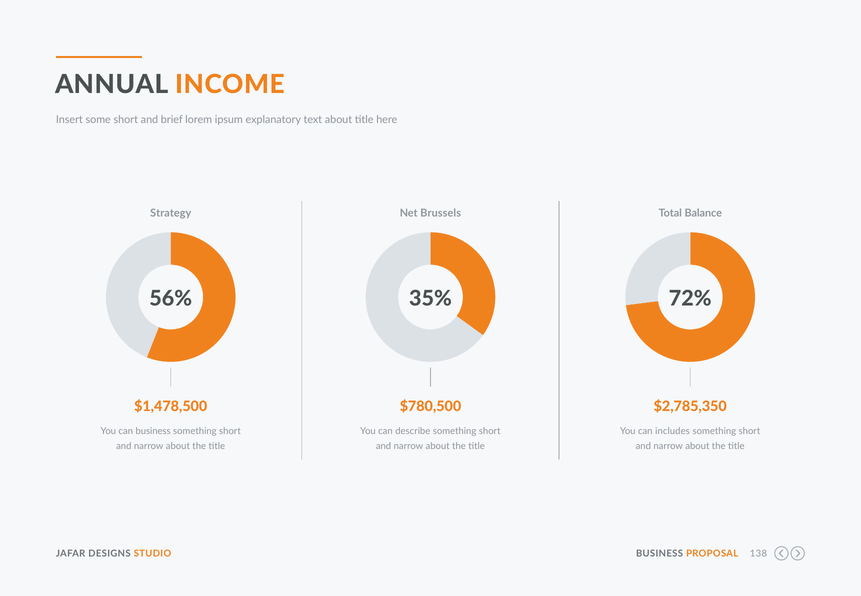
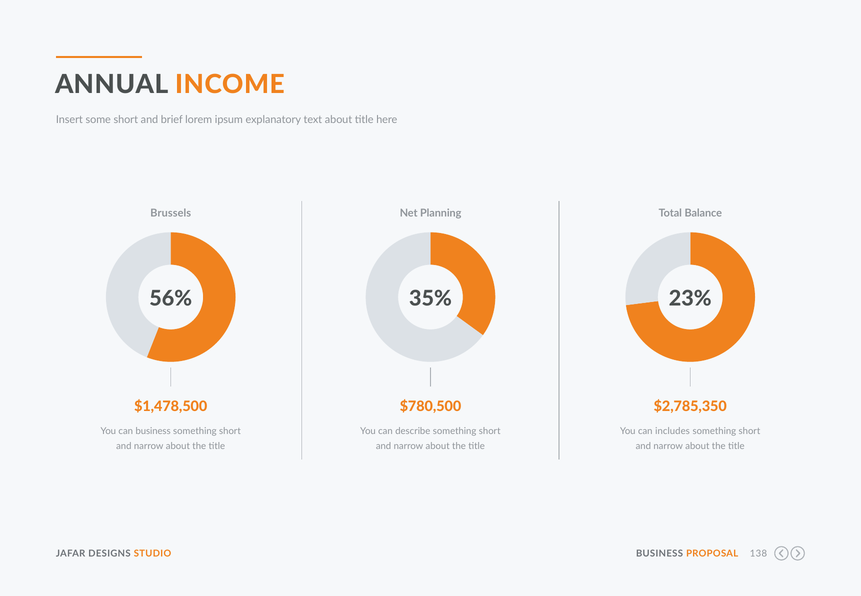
Strategy: Strategy -> Brussels
Brussels: Brussels -> Planning
72%: 72% -> 23%
